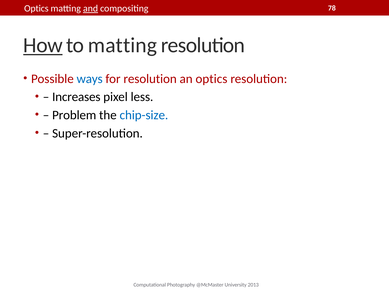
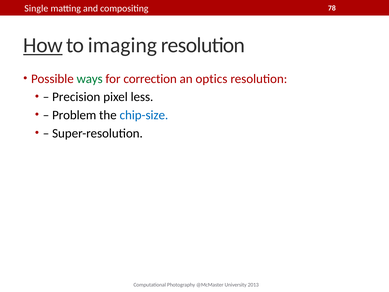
Optics at (36, 8): Optics -> Single
and underline: present -> none
to matting: matting -> imaging
ways colour: blue -> green
for resolution: resolution -> correction
Increases: Increases -> Precision
